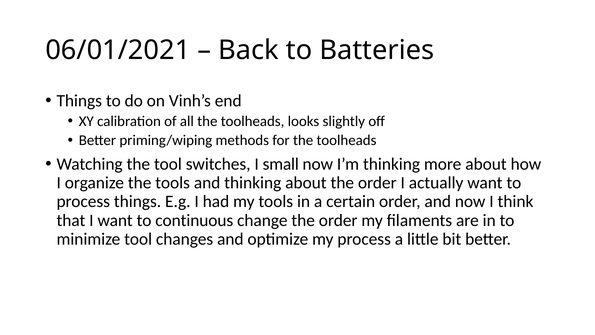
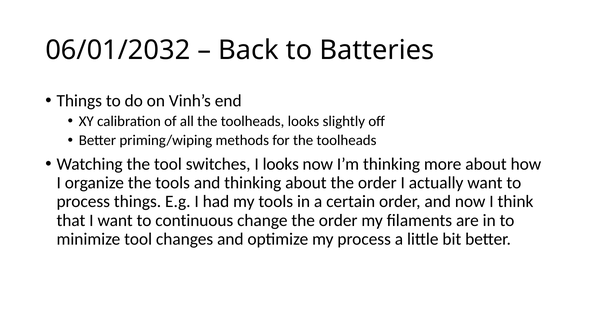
06/01/2021: 06/01/2021 -> 06/01/2032
I small: small -> looks
